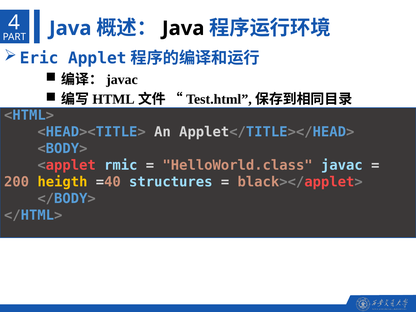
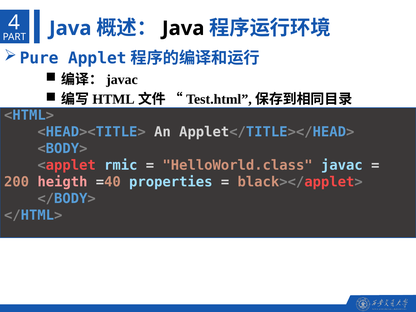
Eric: Eric -> Pure
heigth colour: yellow -> pink
structures: structures -> properties
